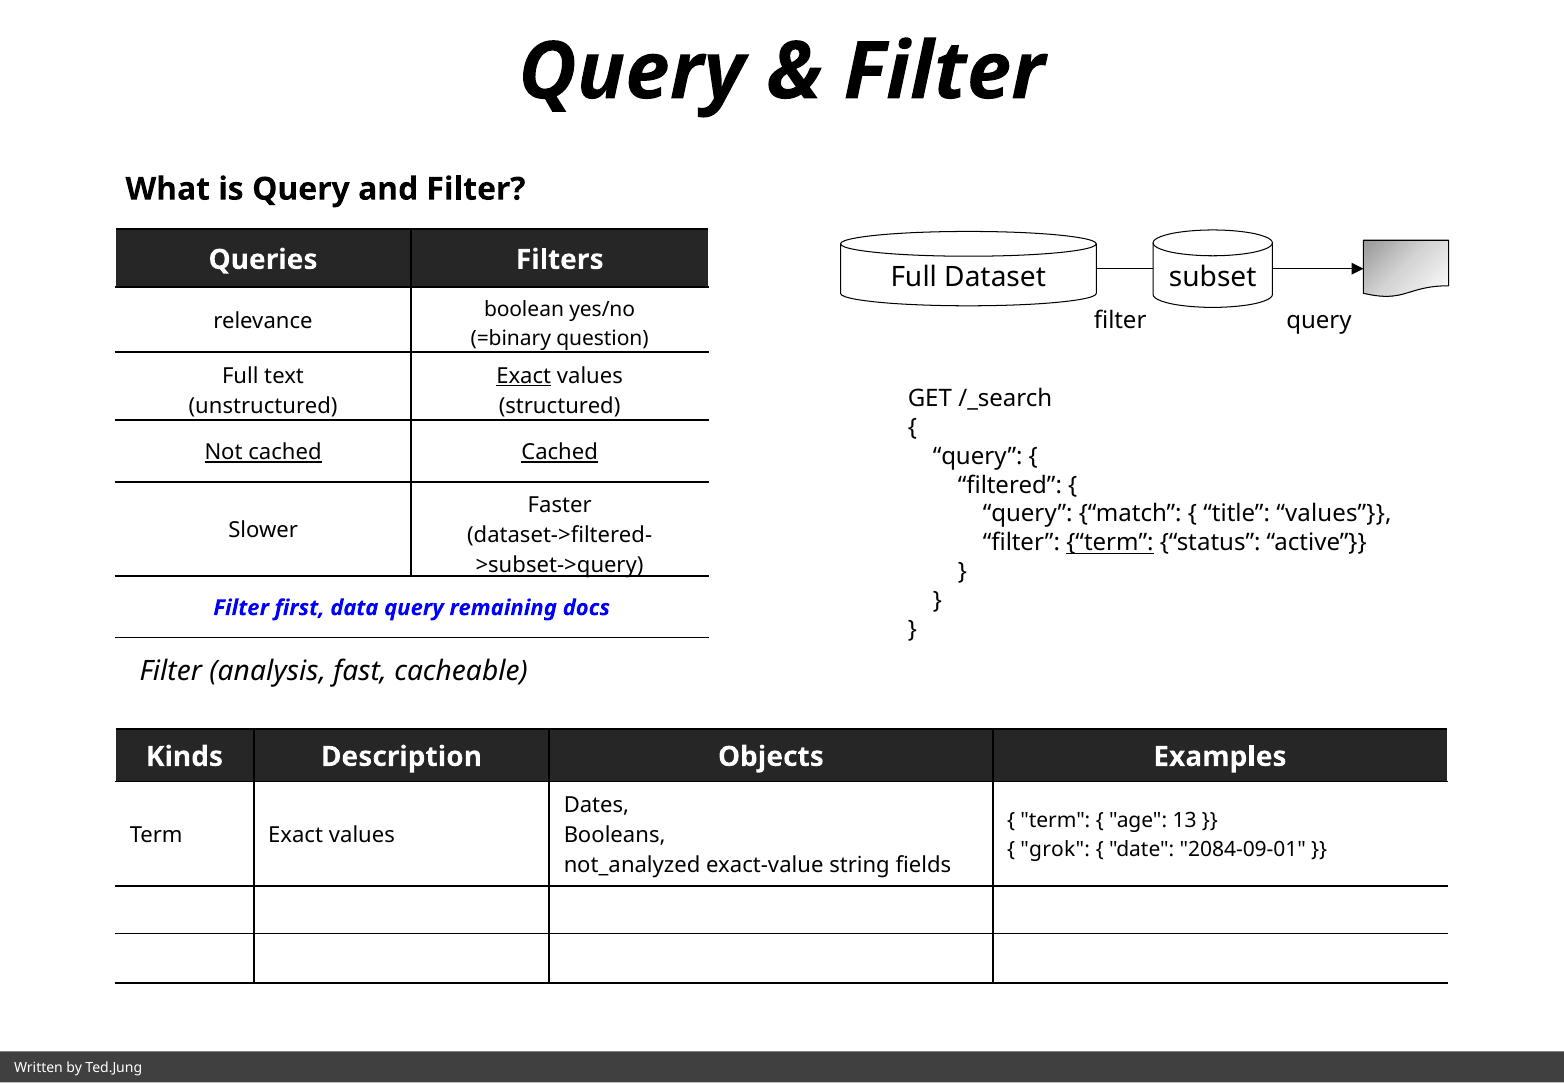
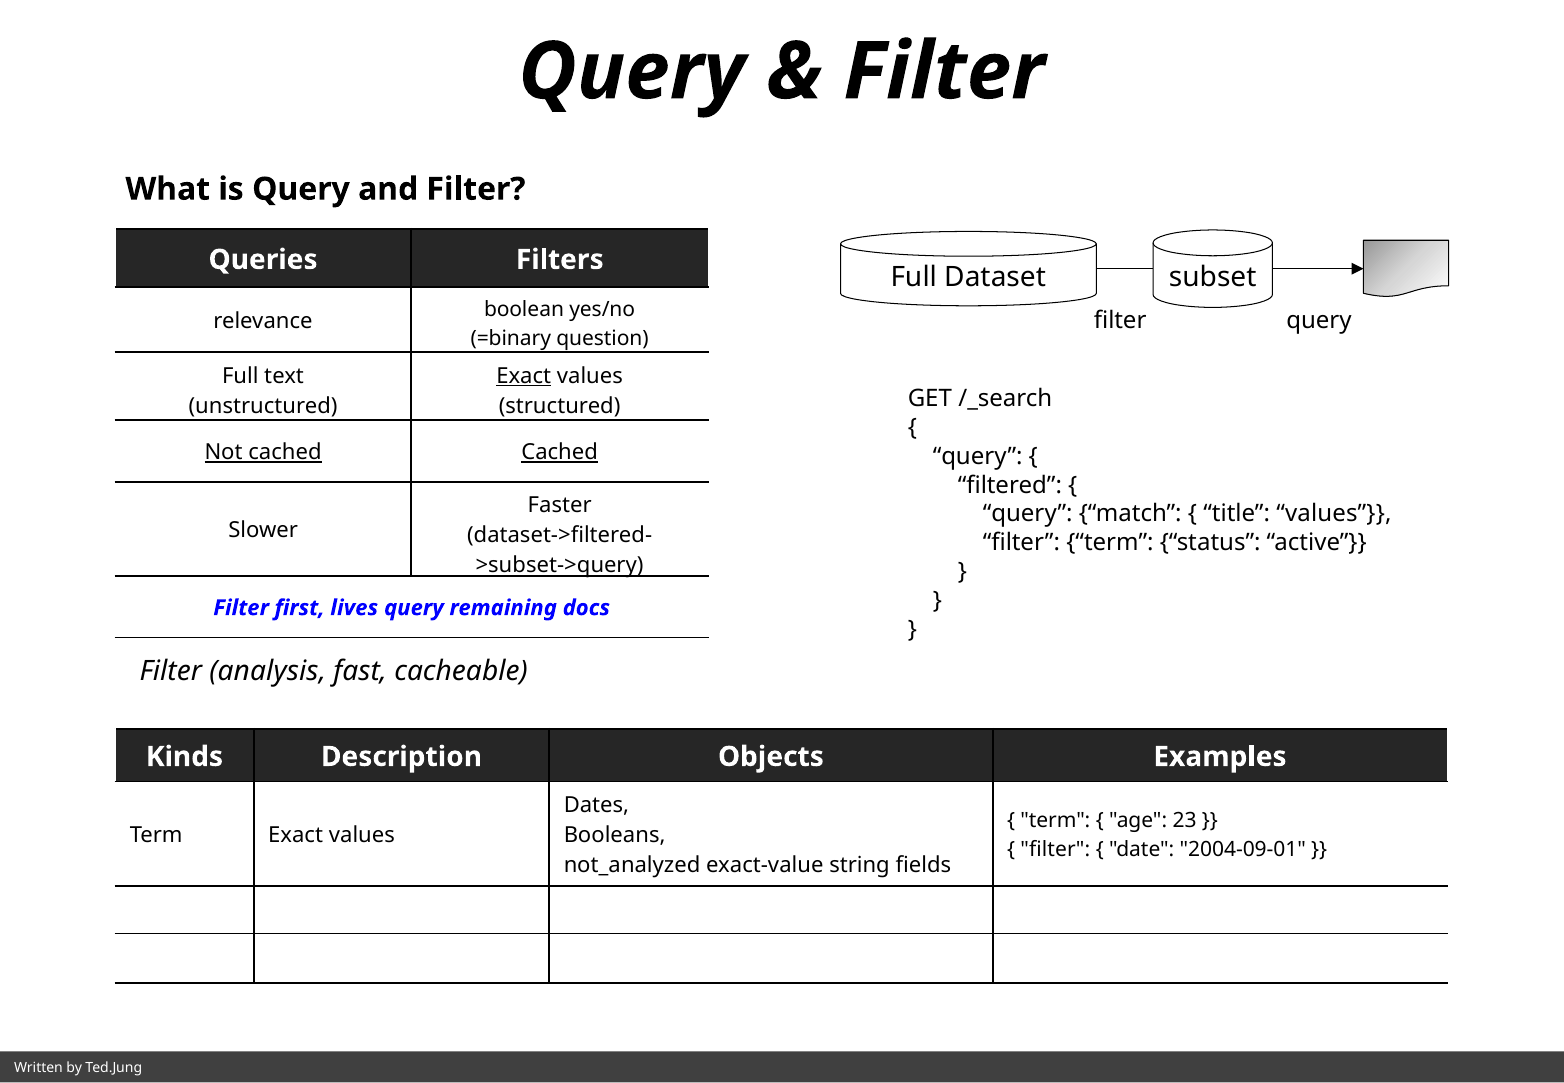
term at (1110, 543) underline: present -> none
data: data -> lives
13: 13 -> 23
grok at (1055, 849): grok -> filter
2084-09-01: 2084-09-01 -> 2004-09-01
